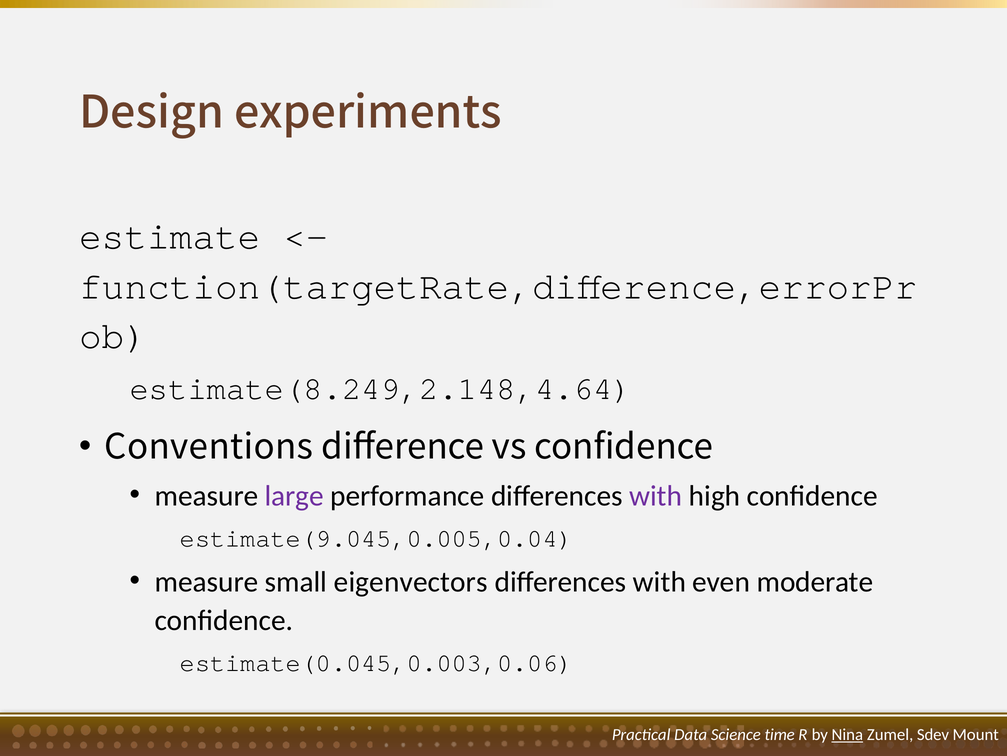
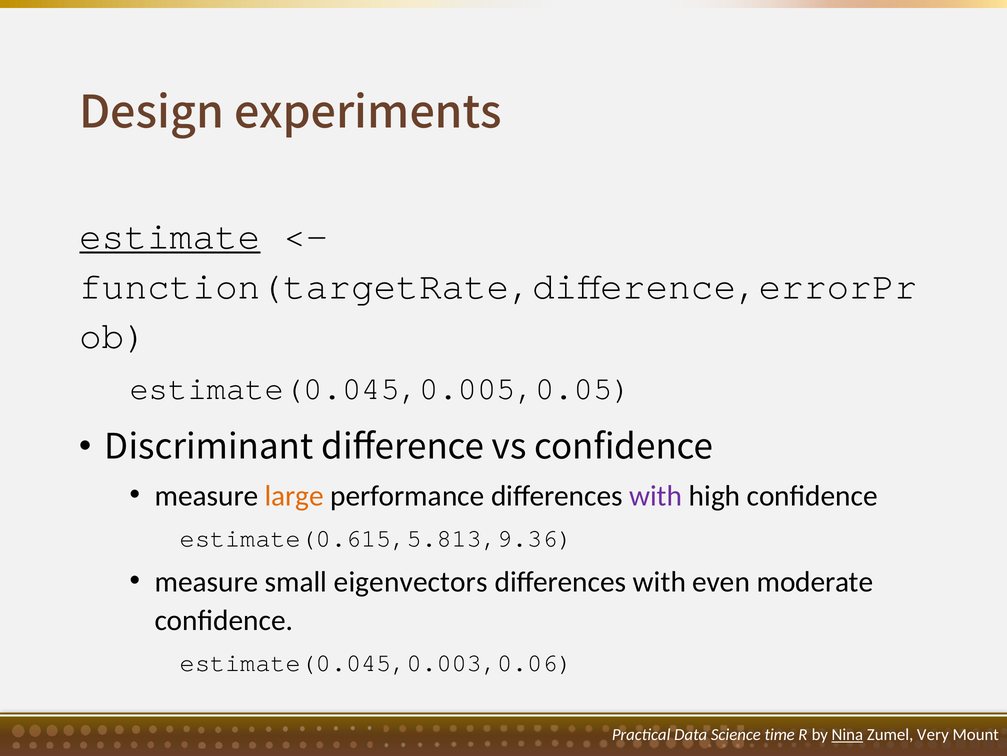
estimate underline: none -> present
estimate(8.249,2.148,4.64: estimate(8.249,2.148,4.64 -> estimate(0.045,0.005,0.05
Conventions: Conventions -> Discriminant
large colour: purple -> orange
estimate(9.045,0.005,0.04: estimate(9.045,0.005,0.04 -> estimate(0.615,5.813,9.36
Sdev: Sdev -> Very
